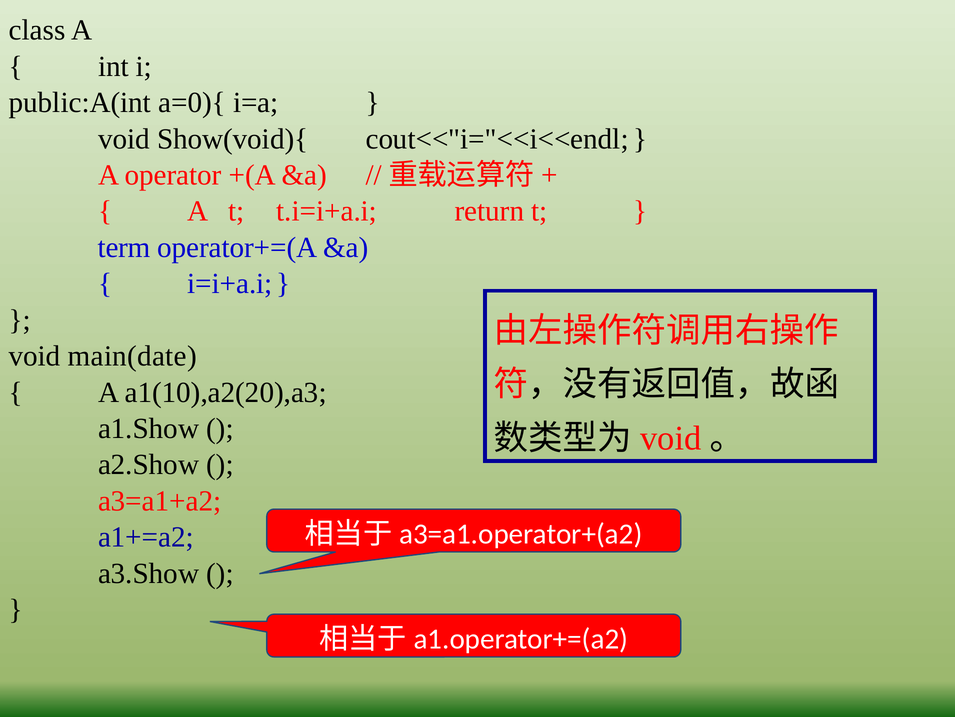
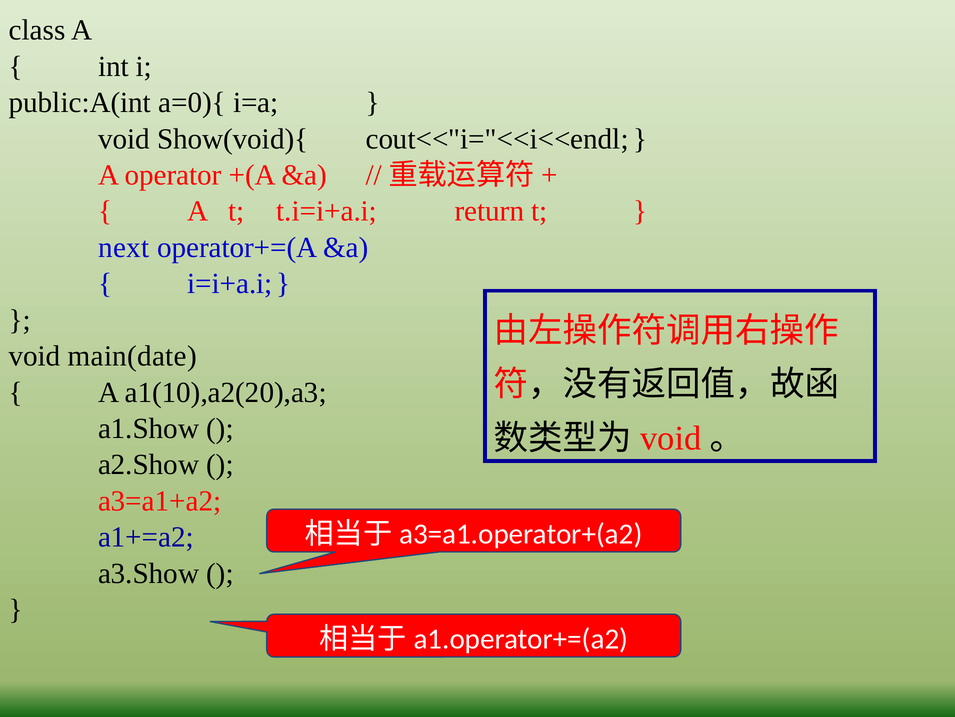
term: term -> next
